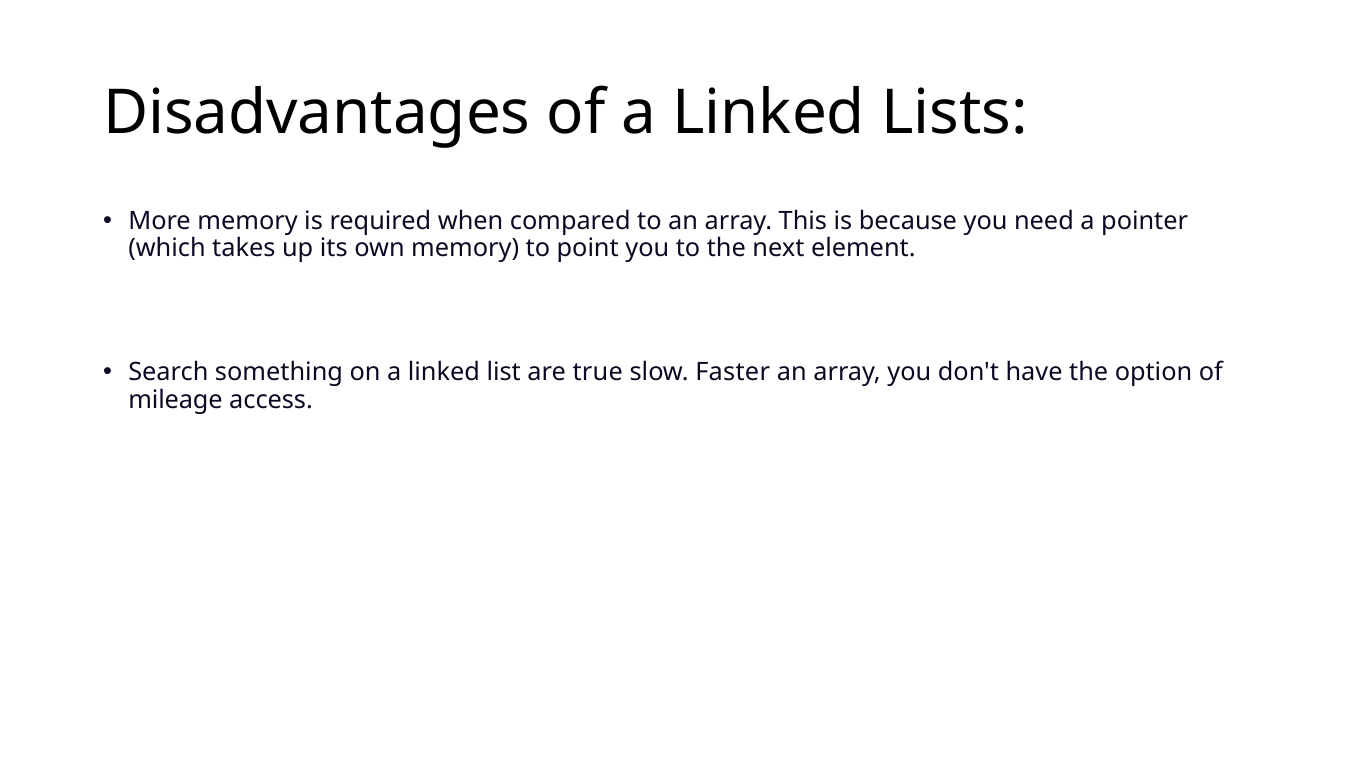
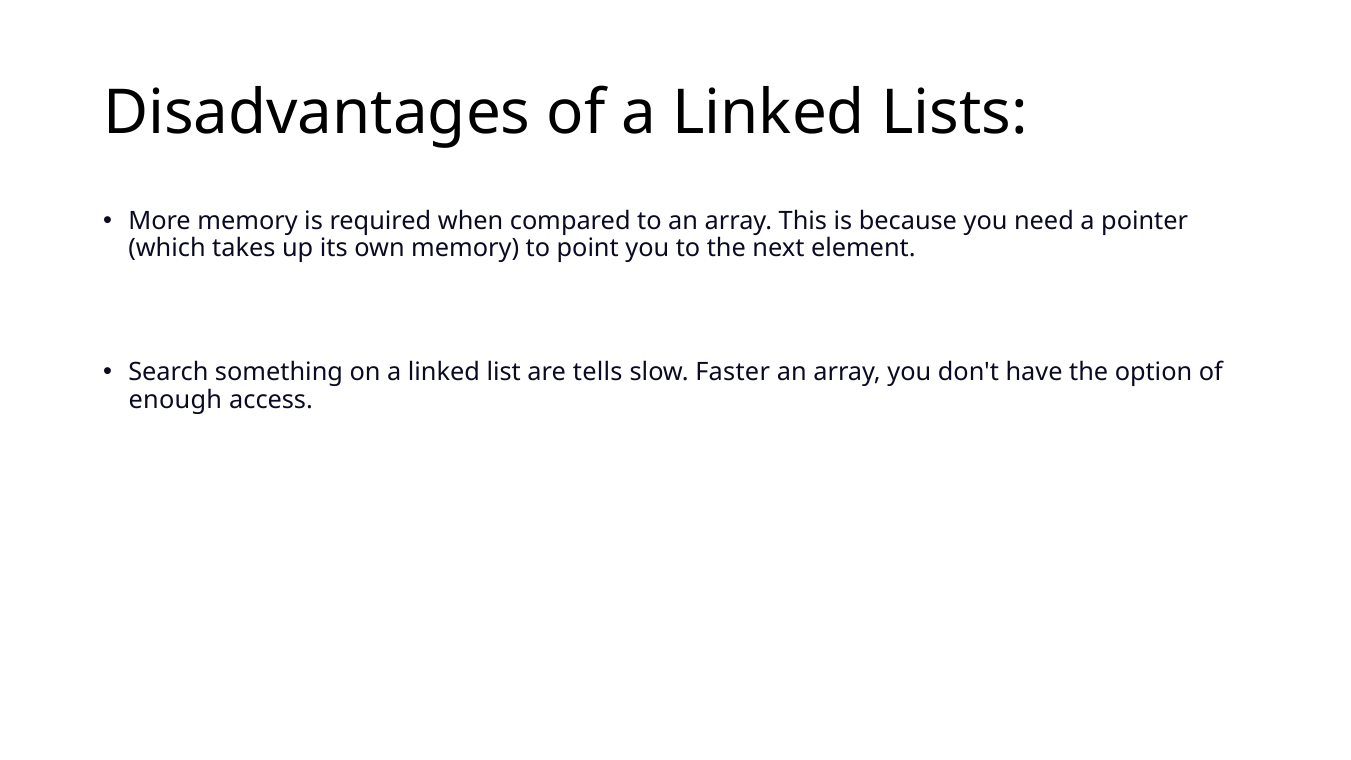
true: true -> tells
mileage: mileage -> enough
